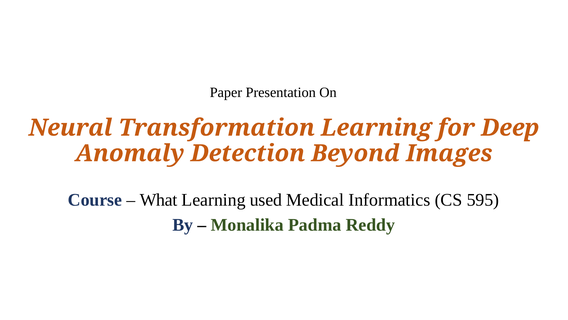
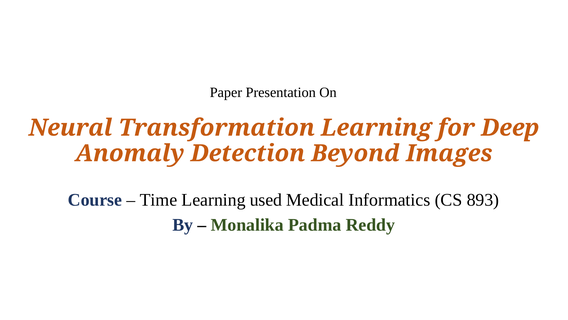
What: What -> Time
595: 595 -> 893
